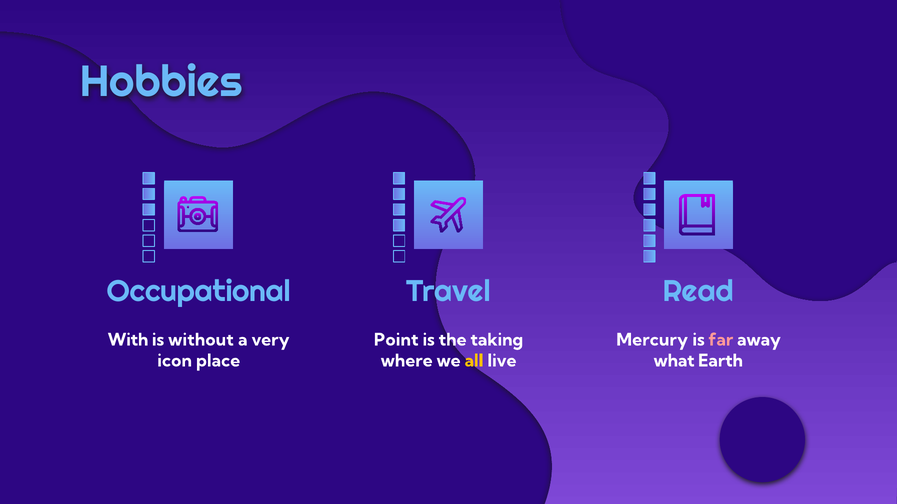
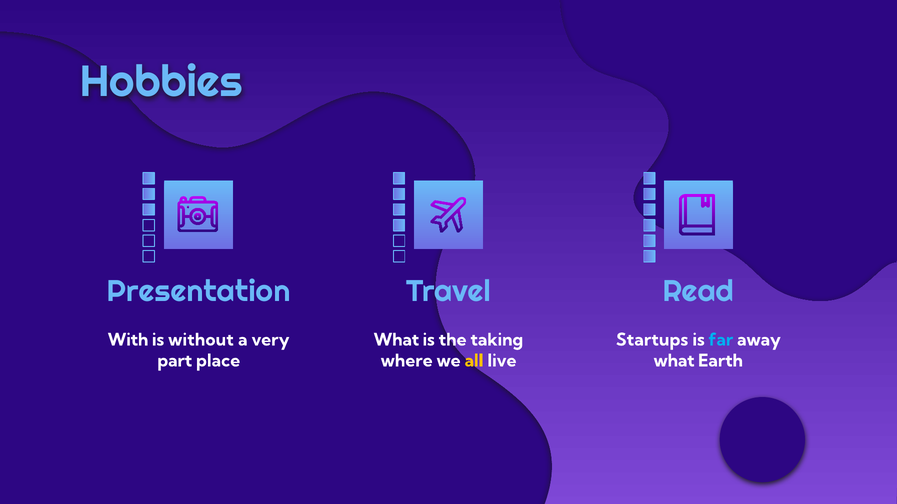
Occupational: Occupational -> Presentation
Point at (396, 340): Point -> What
Mercury: Mercury -> Startups
far colour: pink -> light blue
icon: icon -> part
